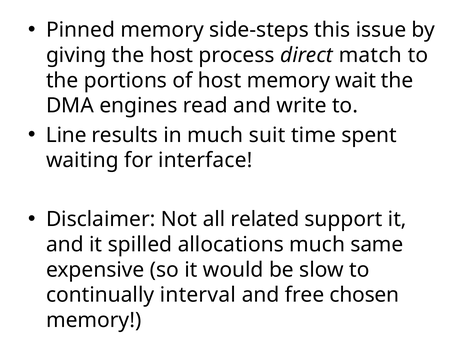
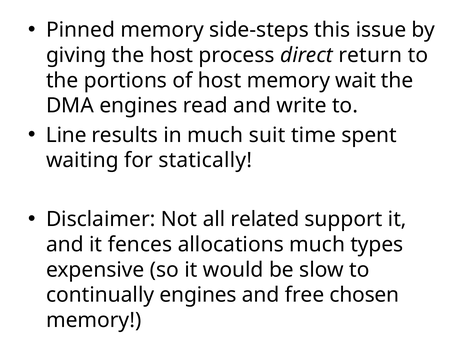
match: match -> return
interface: interface -> statically
spilled: spilled -> fences
same: same -> types
continually interval: interval -> engines
